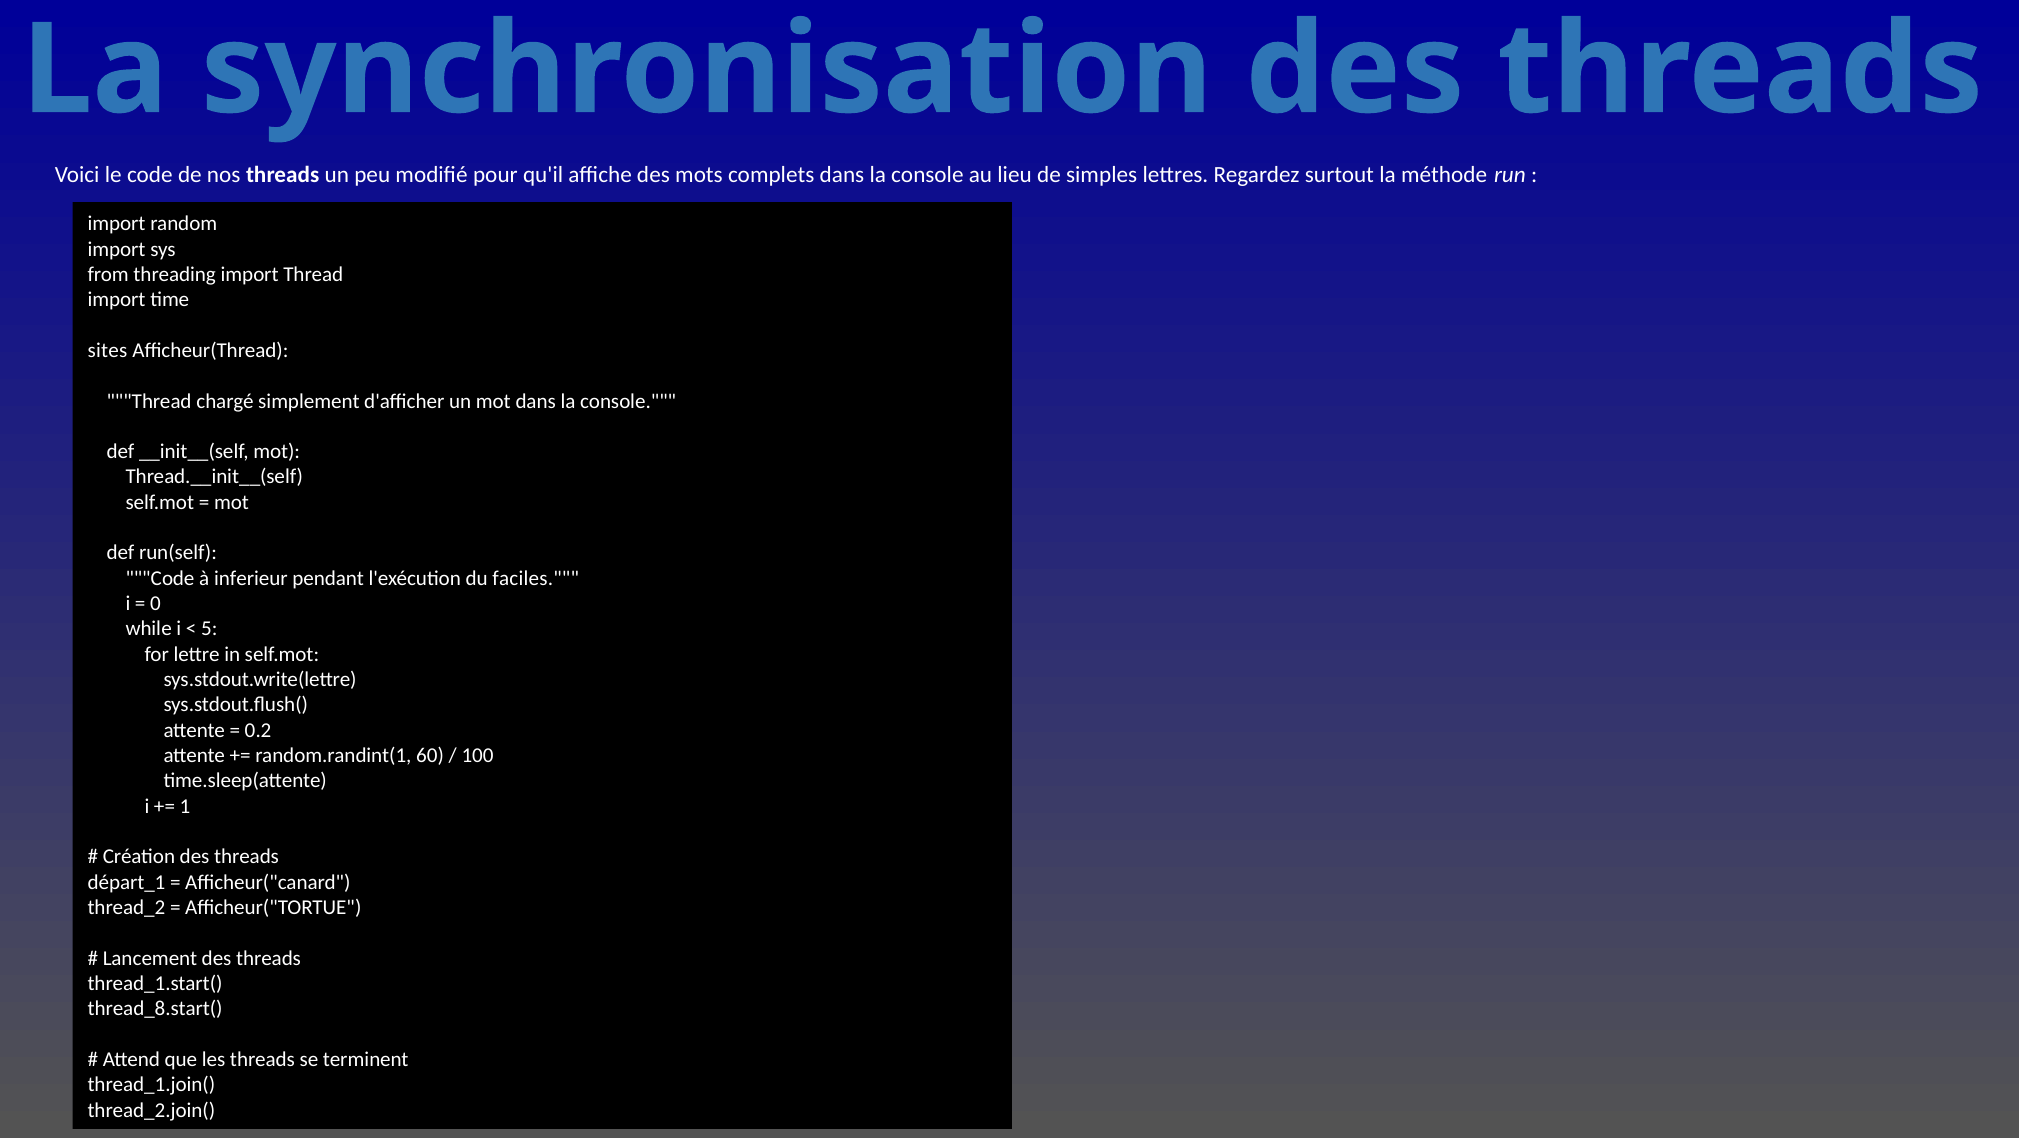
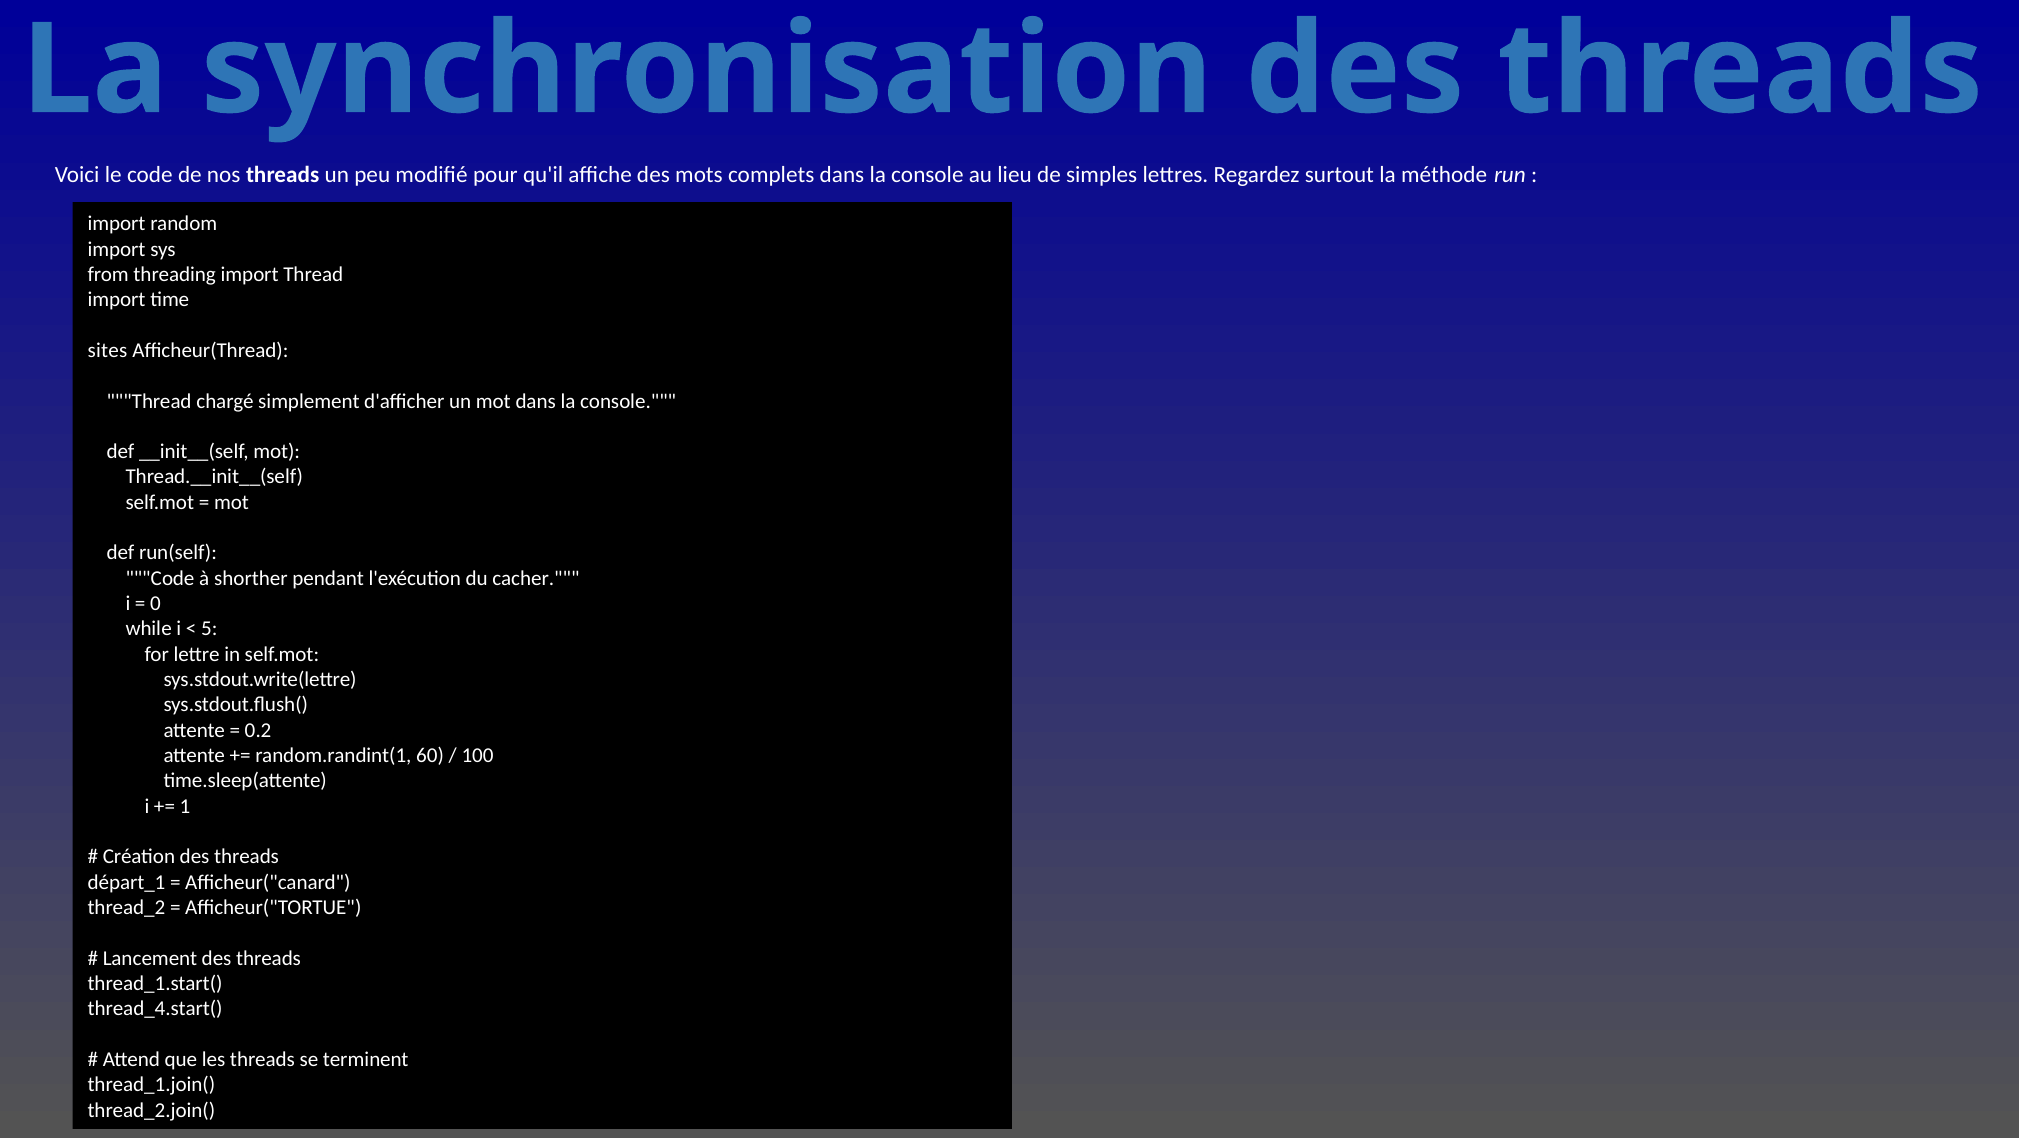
inferieur: inferieur -> shorther
faciles: faciles -> cacher
thread_8.start(: thread_8.start( -> thread_4.start(
